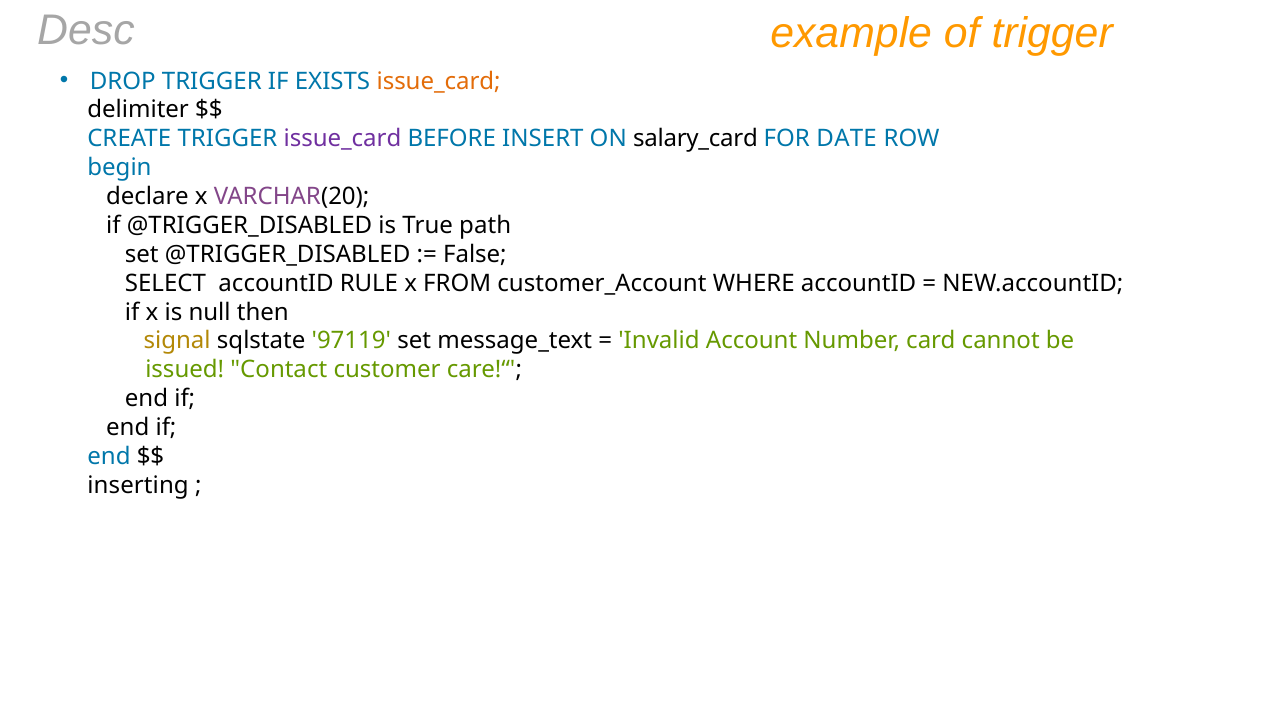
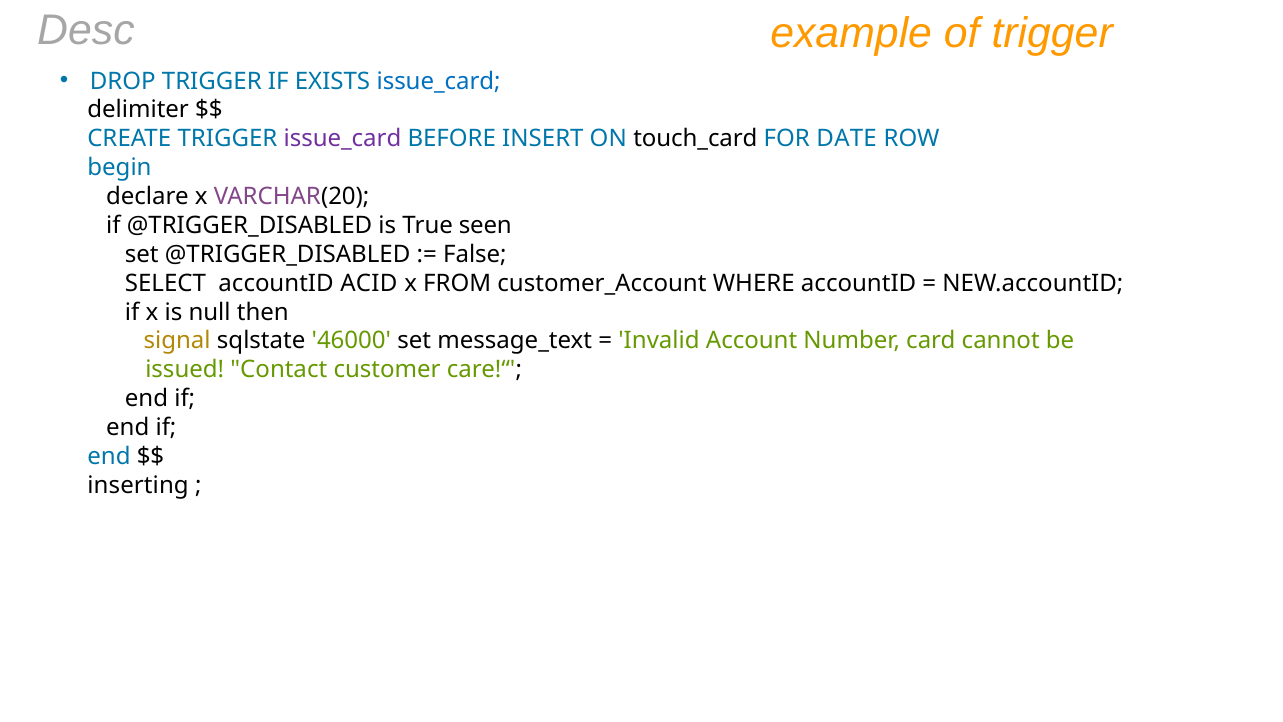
issue_card at (439, 81) colour: orange -> blue
salary_card: salary_card -> touch_card
path: path -> seen
RULE: RULE -> ACID
97119: 97119 -> 46000
